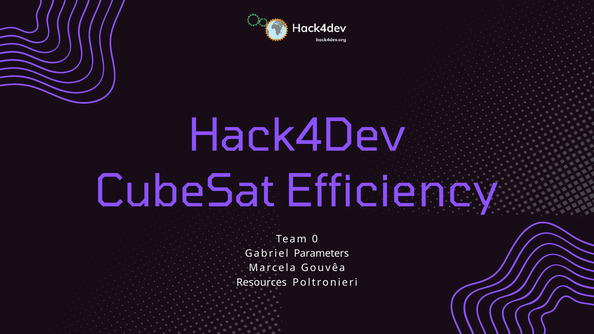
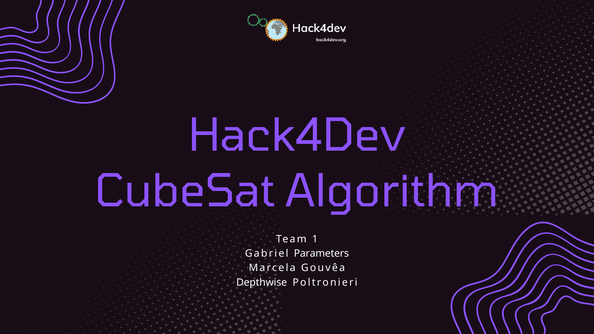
Efficiency: Efficiency -> Algorithm
0: 0 -> 1
Resources: Resources -> Depthwise
